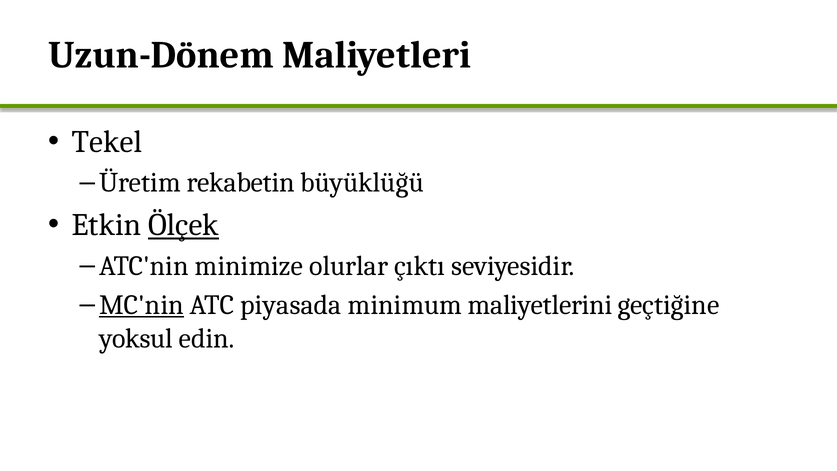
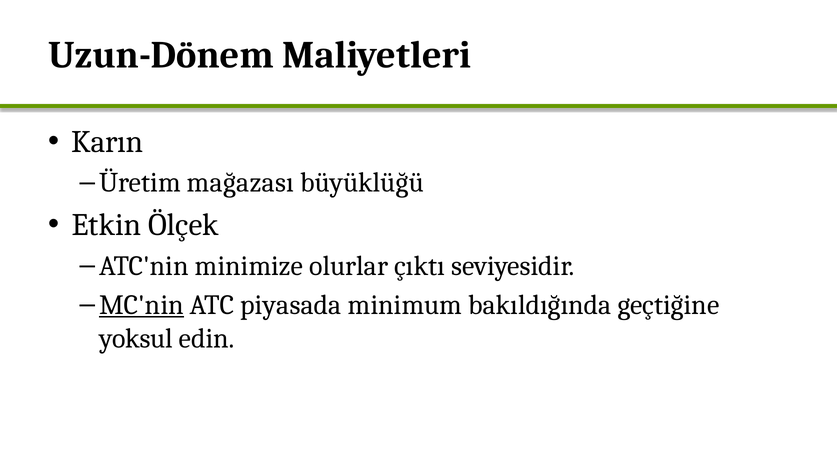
Tekel: Tekel -> Karın
rekabetin: rekabetin -> mağazası
Ölçek underline: present -> none
maliyetlerini: maliyetlerini -> bakıldığında
